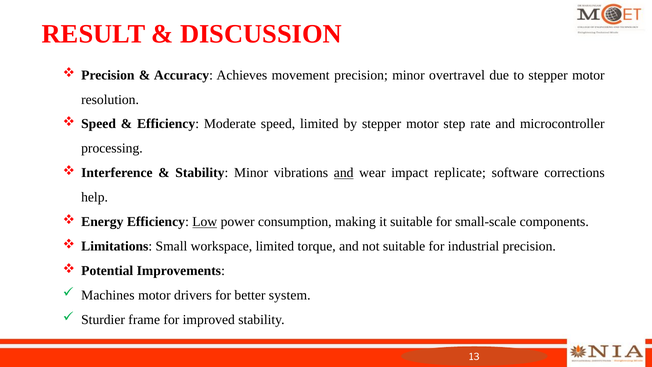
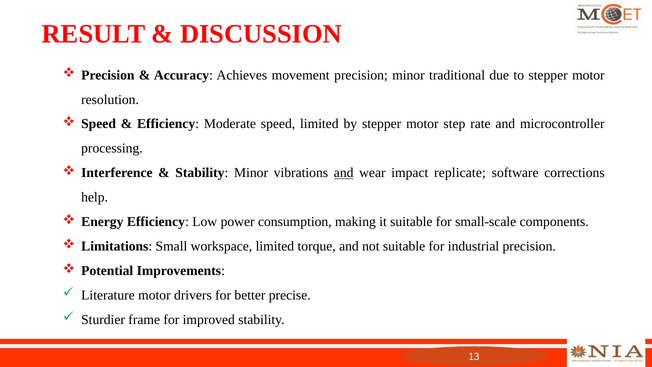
overtravel: overtravel -> traditional
Low underline: present -> none
Machines: Machines -> Literature
system: system -> precise
